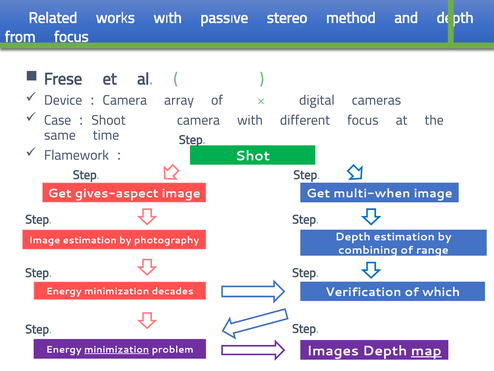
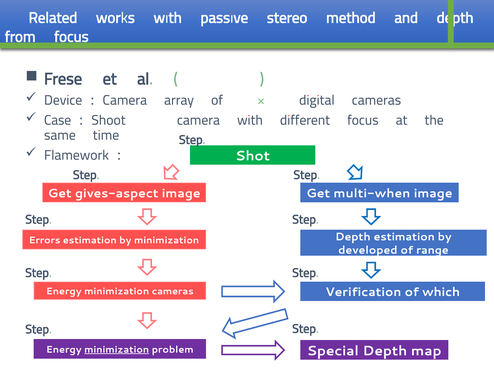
Image at (45, 240): Image -> Errors
by photography: photography -> minimization
combining: combining -> developed
minimization decades: decades -> cameras
Images: Images -> Special
map underline: present -> none
